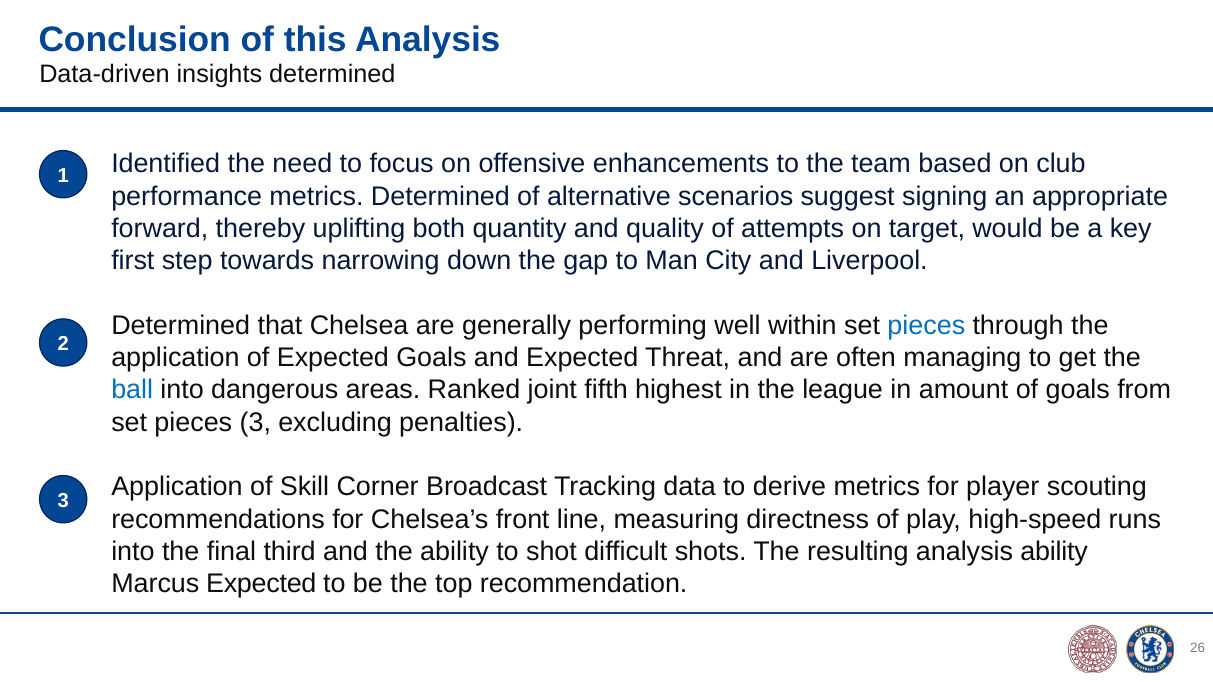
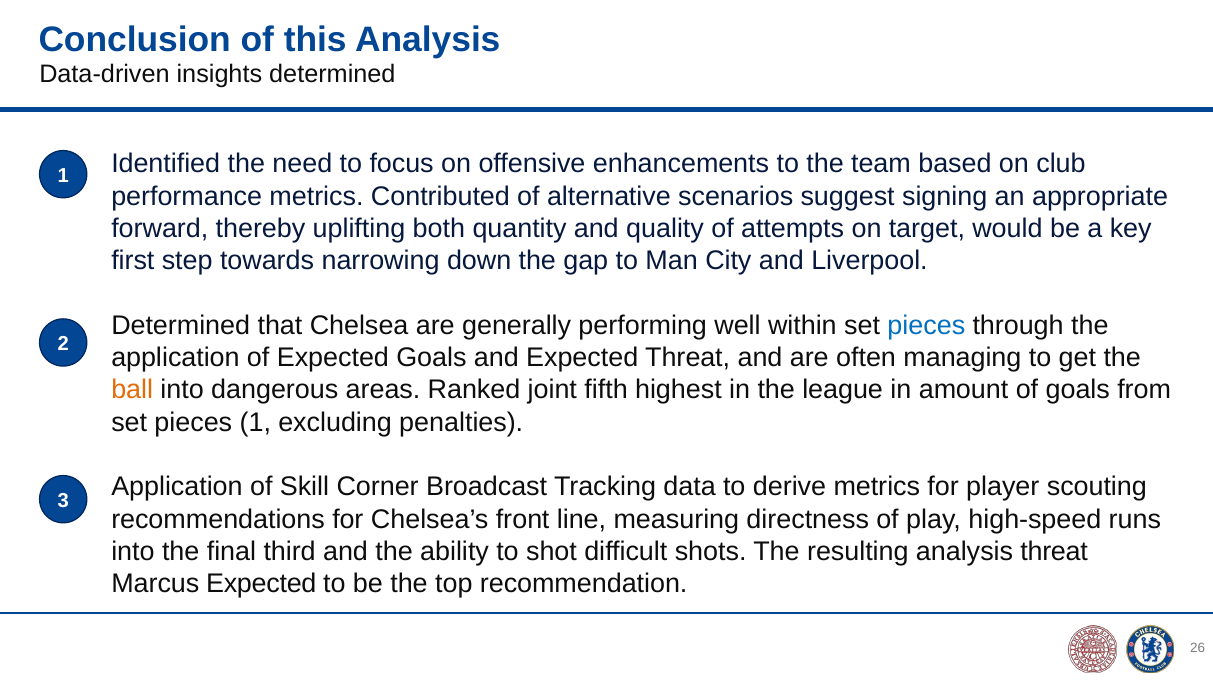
metrics Determined: Determined -> Contributed
ball colour: blue -> orange
pieces 3: 3 -> 1
analysis ability: ability -> threat
